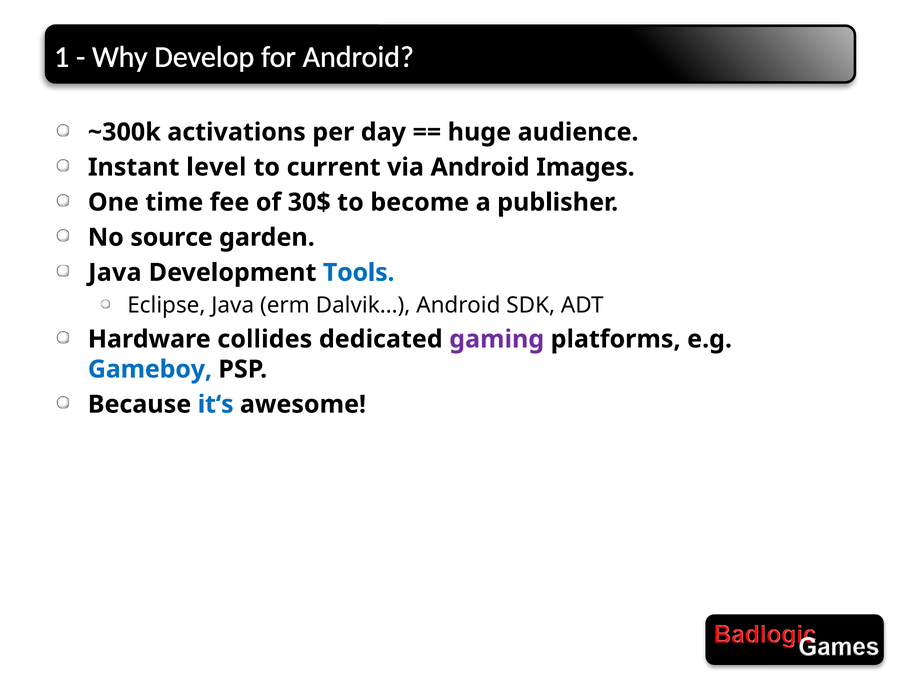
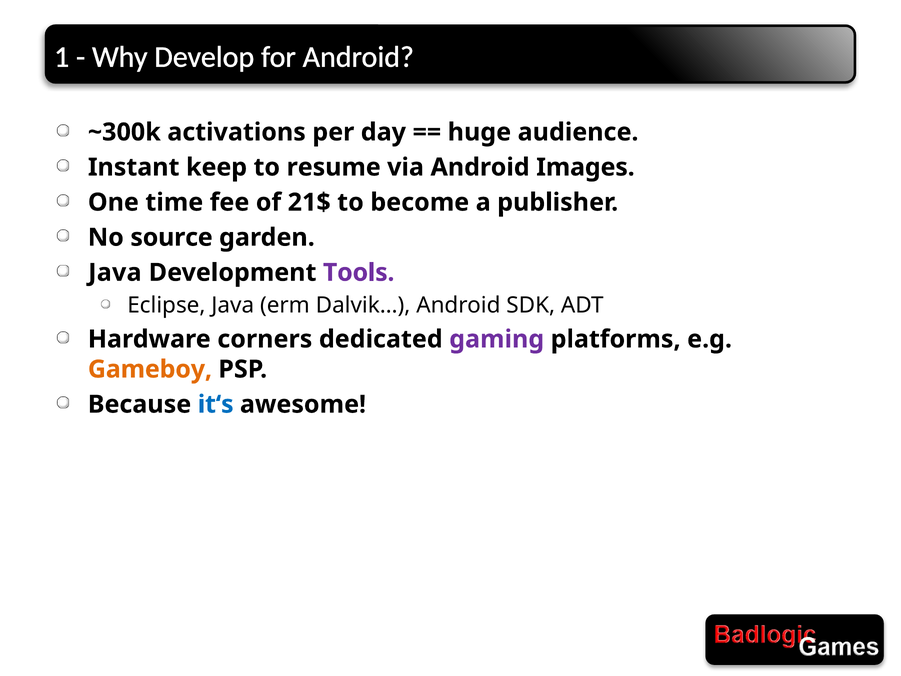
level: level -> keep
current: current -> resume
30$: 30$ -> 21$
Tools colour: blue -> purple
collides: collides -> corners
Gameboy colour: blue -> orange
